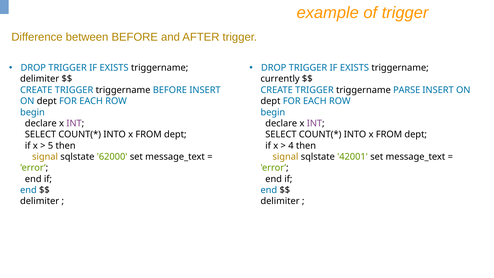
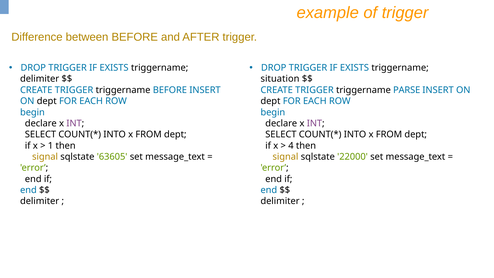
currently: currently -> situation
5: 5 -> 1
62000: 62000 -> 63605
42001: 42001 -> 22000
